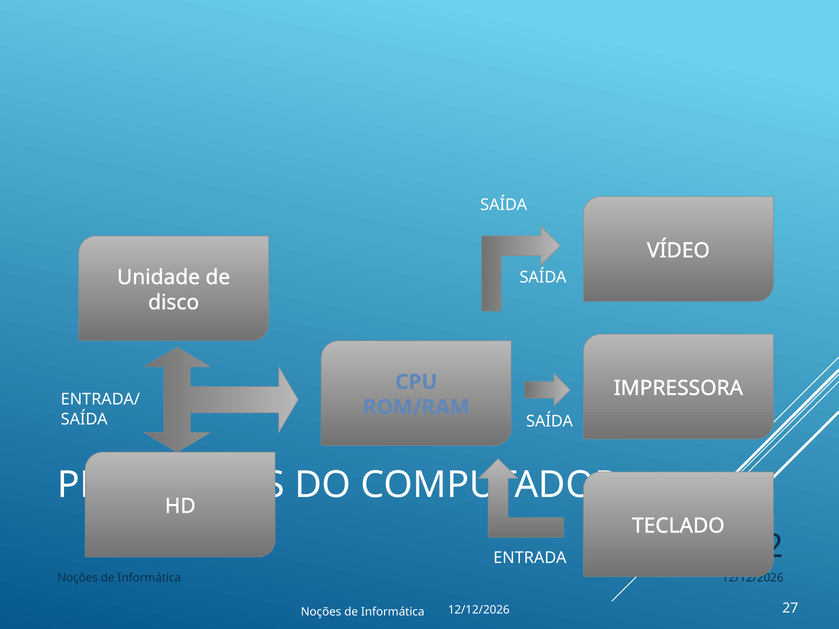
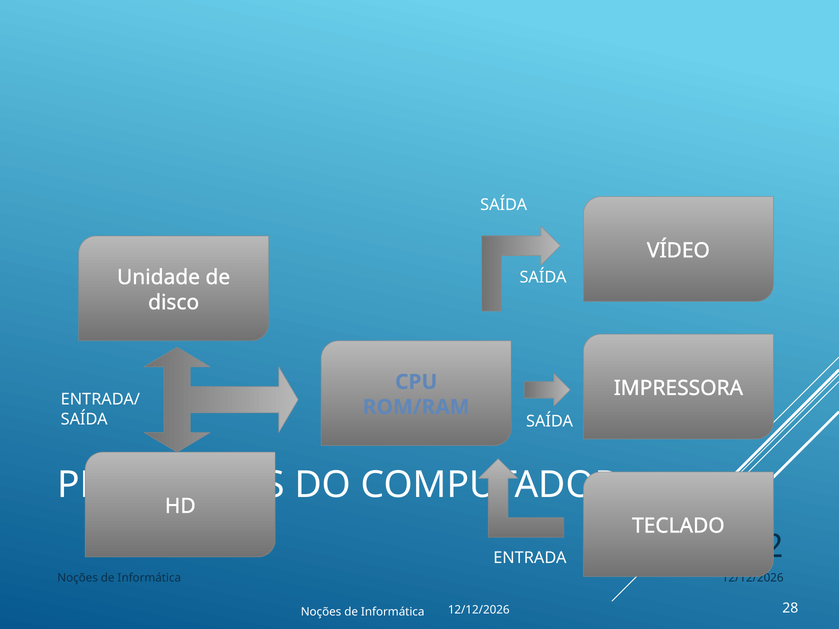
27: 27 -> 28
